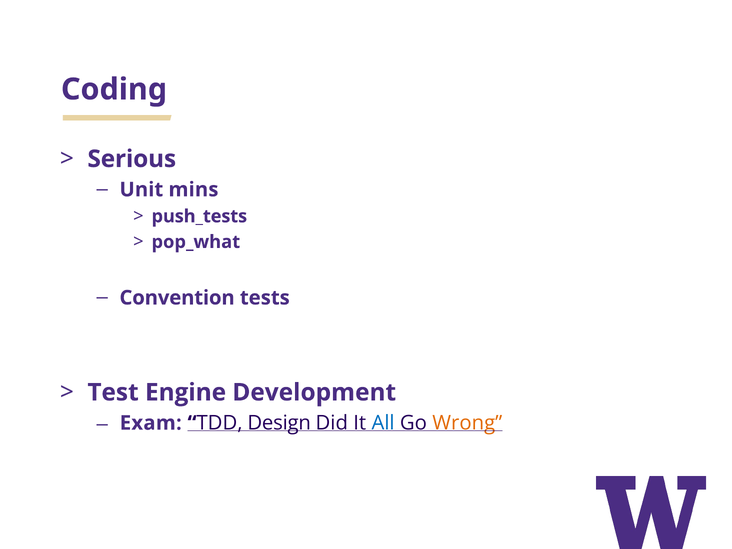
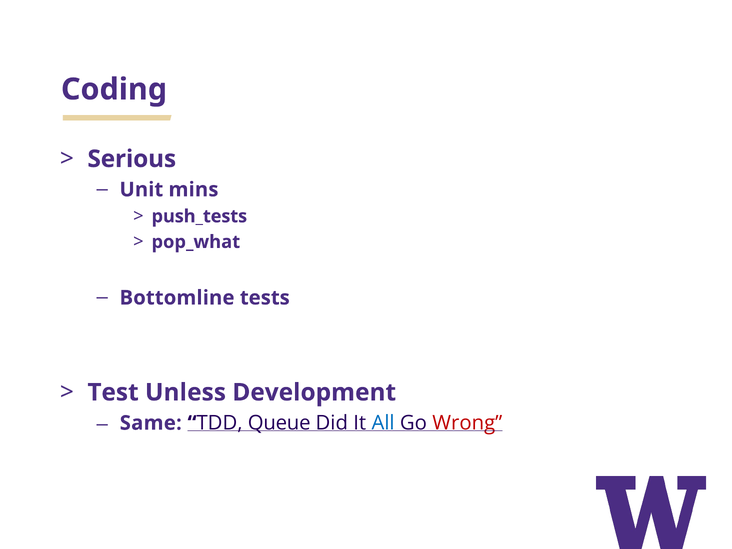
Convention: Convention -> Bottomline
Engine: Engine -> Unless
Exam: Exam -> Same
Design: Design -> Queue
Wrong colour: orange -> red
